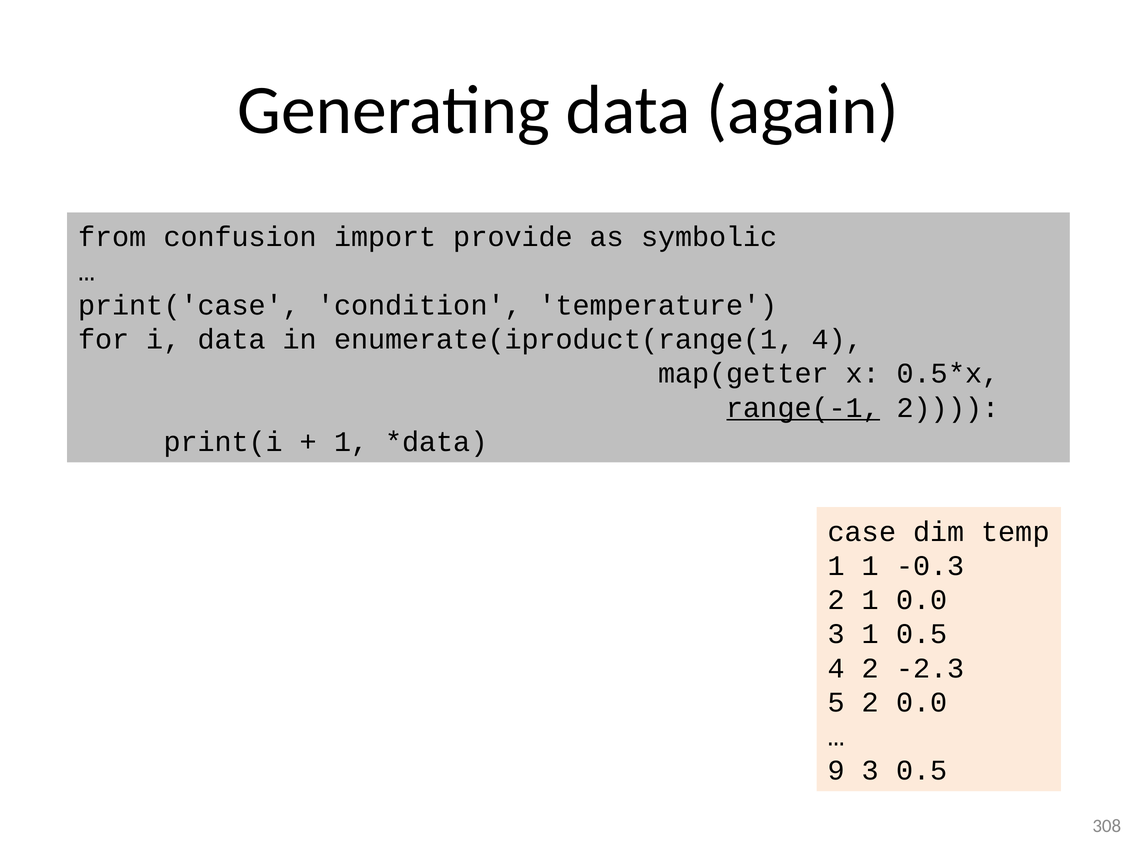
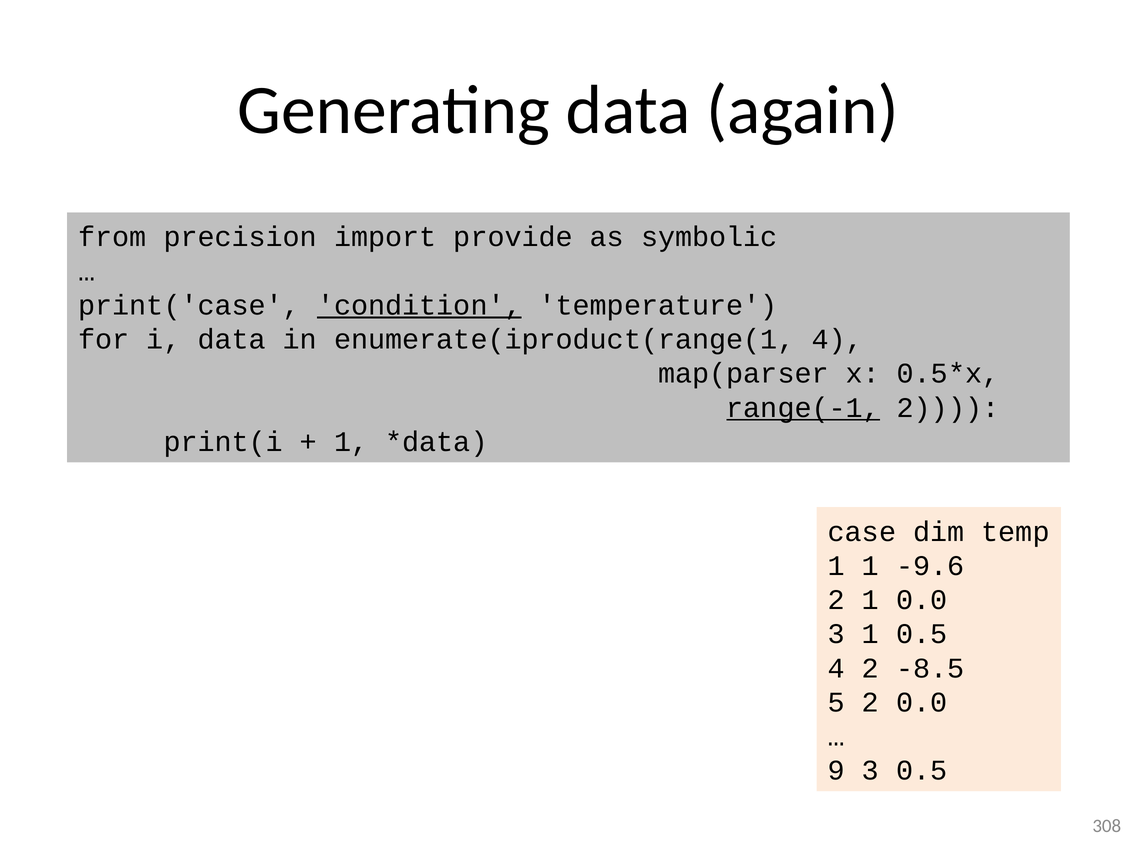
confusion: confusion -> precision
condition underline: none -> present
map(getter: map(getter -> map(parser
-0.3: -0.3 -> -9.6
-2.3: -2.3 -> -8.5
